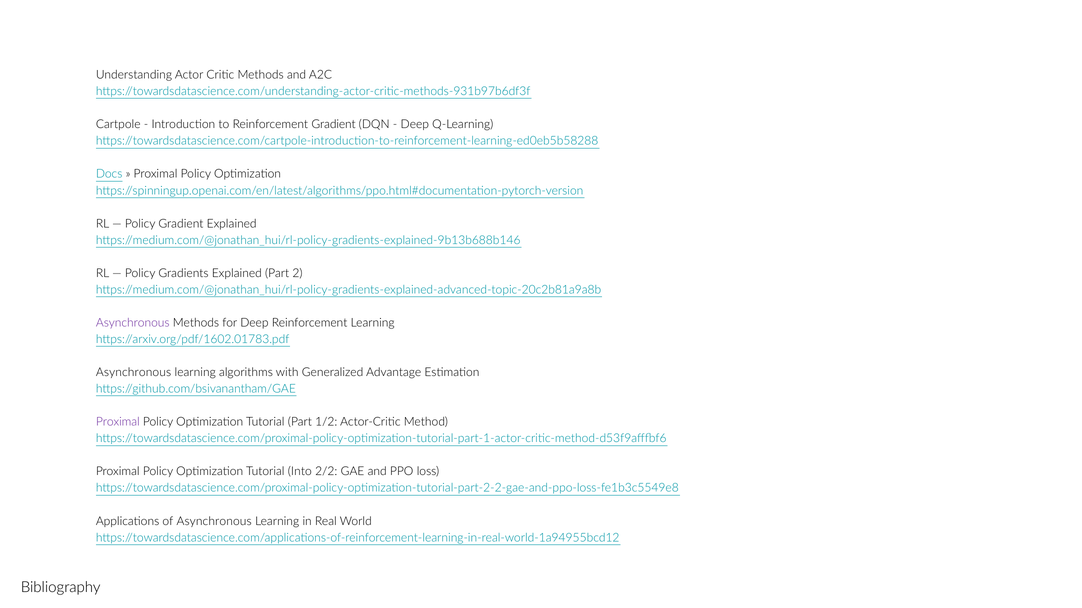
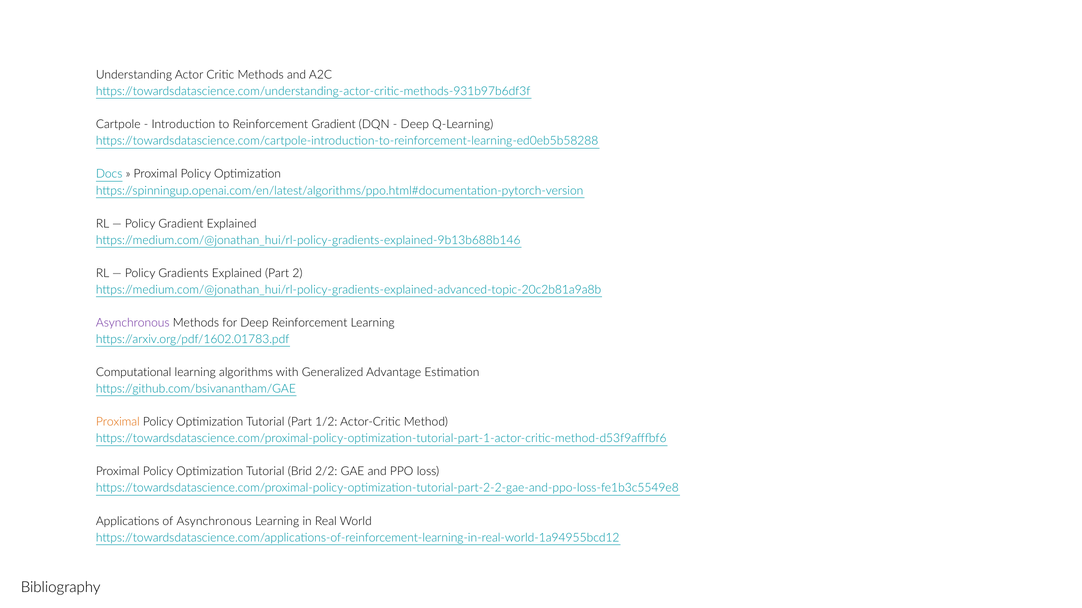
Asynchronous at (134, 373): Asynchronous -> Computational
Proximal at (118, 422) colour: purple -> orange
Into: Into -> Brid
